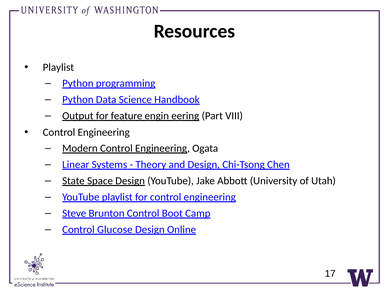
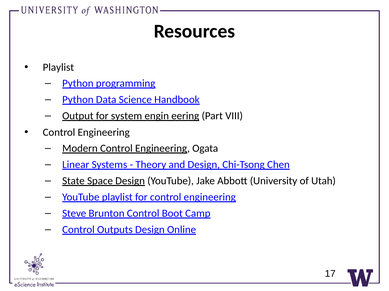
feature: feature -> system
Glucose: Glucose -> Outputs
